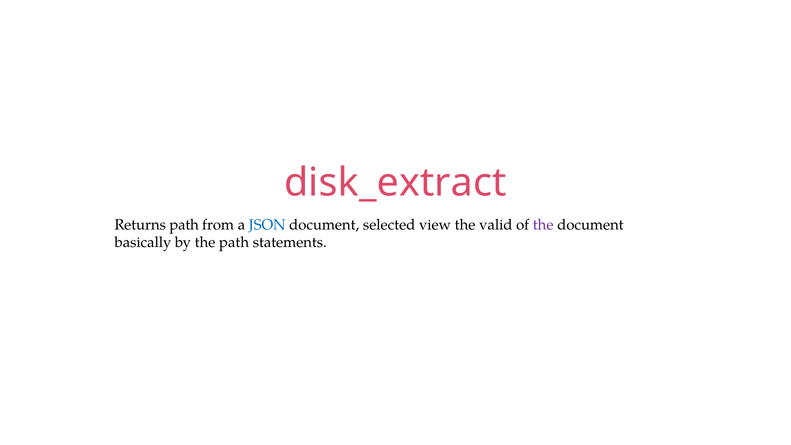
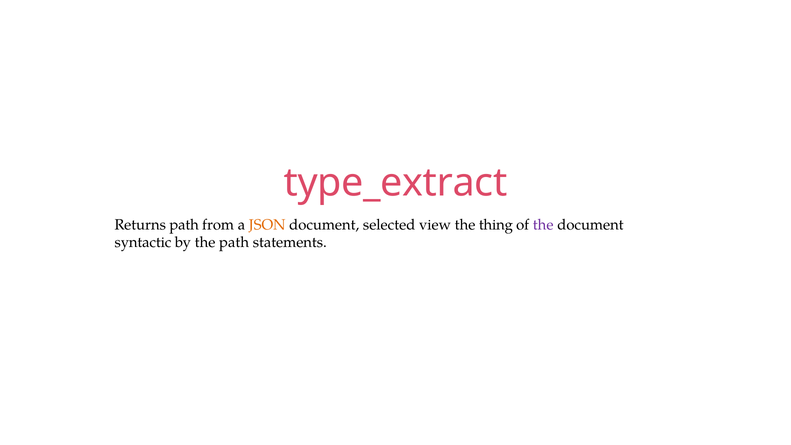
disk_extract: disk_extract -> type_extract
JSON colour: blue -> orange
valid: valid -> thing
basically: basically -> syntactic
